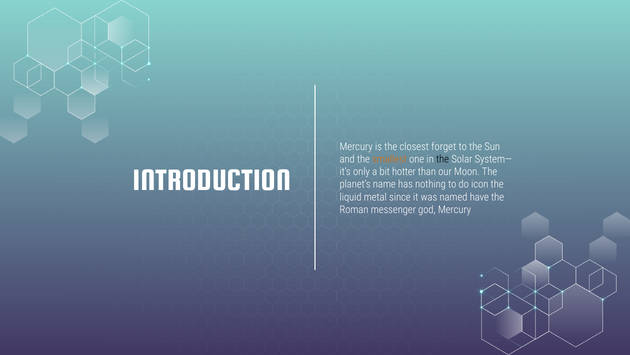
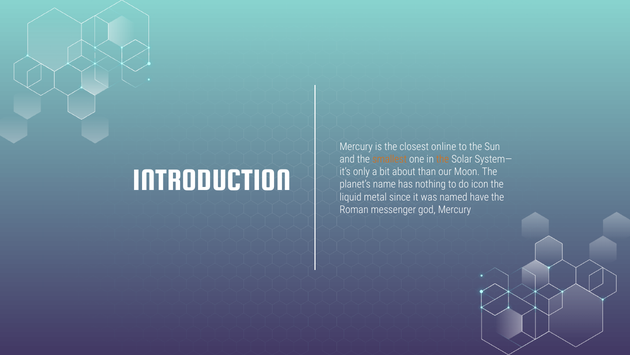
forget: forget -> online
the at (443, 159) colour: black -> orange
hotter: hotter -> about
